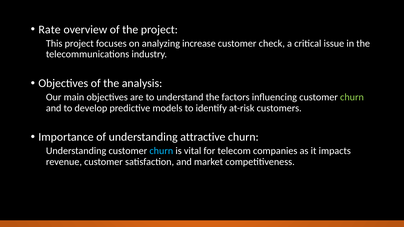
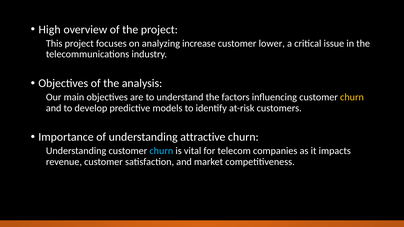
Rate: Rate -> High
check: check -> lower
churn at (352, 97) colour: light green -> yellow
